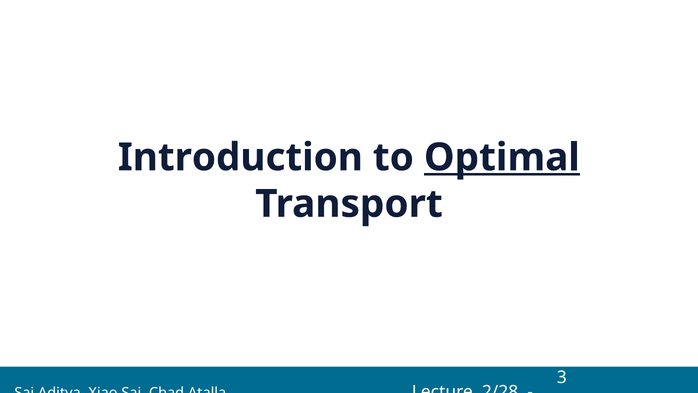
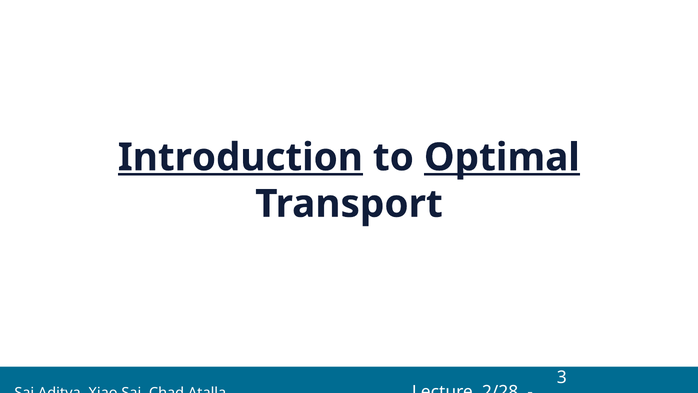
Introduction underline: none -> present
